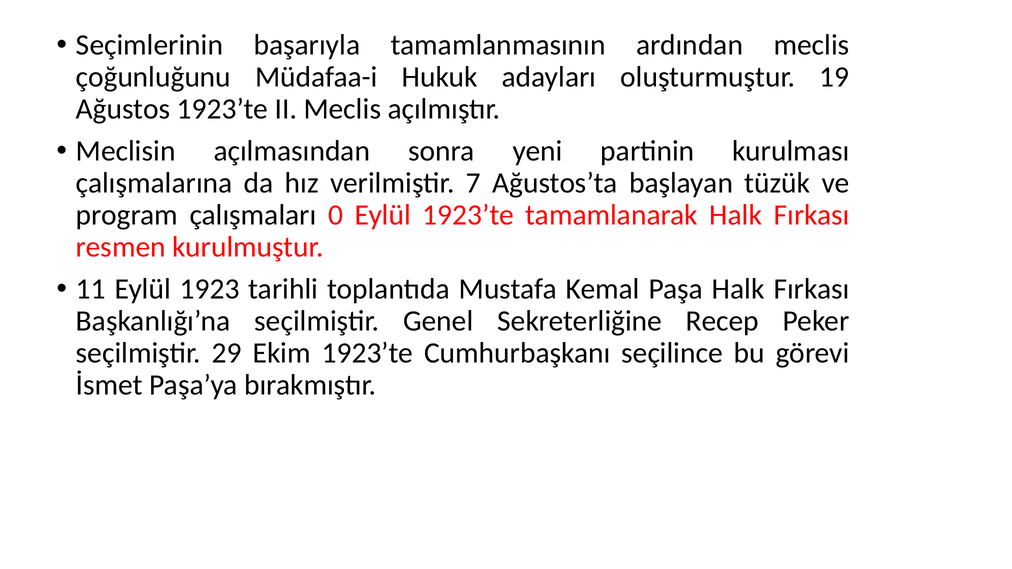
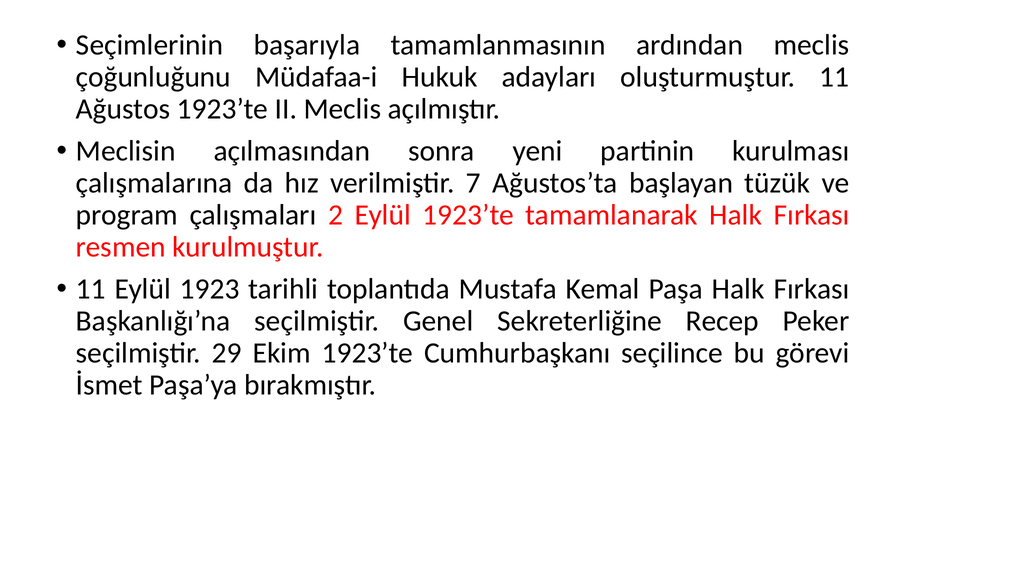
oluşturmuştur 19: 19 -> 11
0: 0 -> 2
